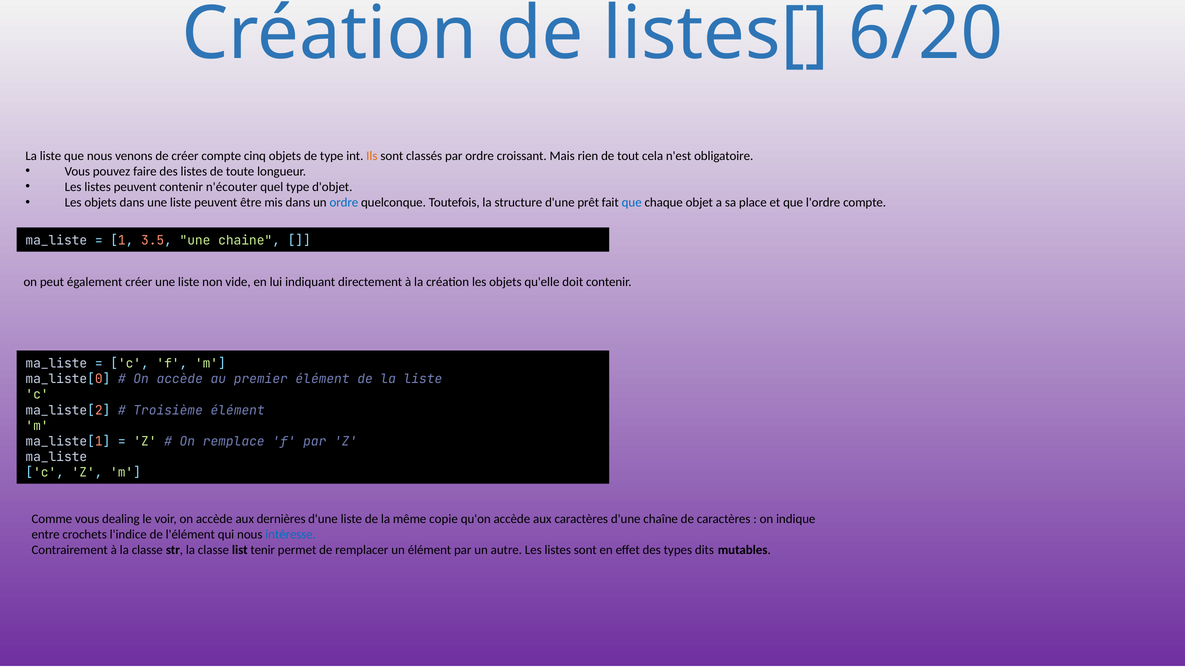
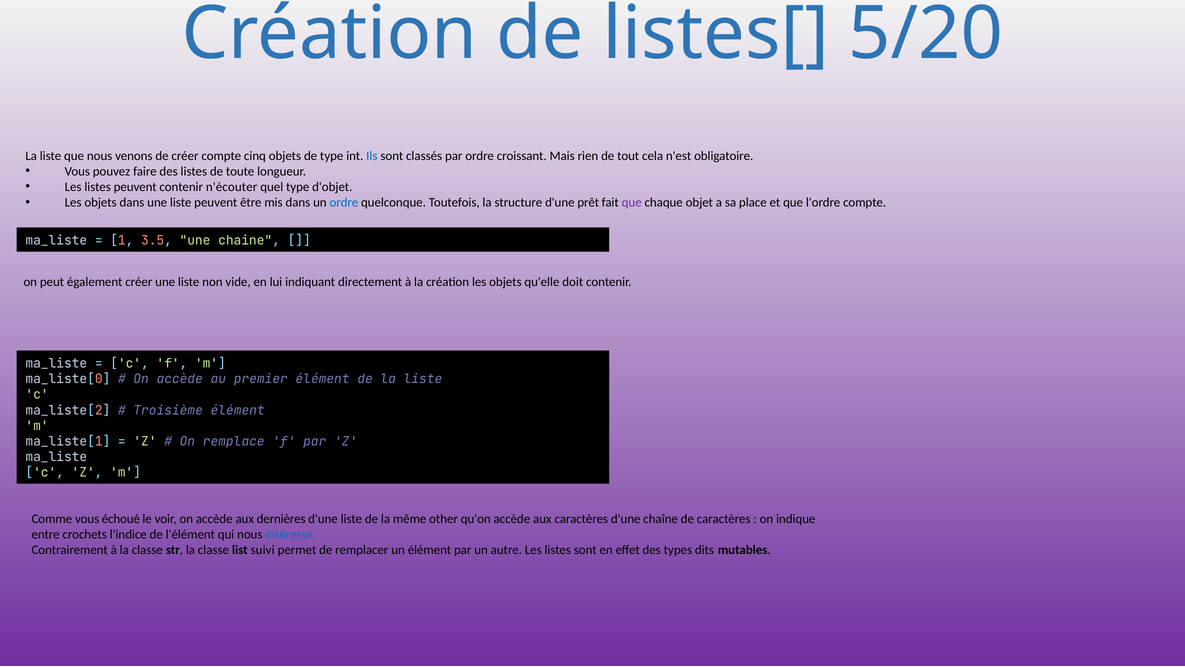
6/20: 6/20 -> 5/20
Ils colour: orange -> blue
que at (632, 202) colour: blue -> purple
dealing: dealing -> échoué
copie: copie -> other
tenir: tenir -> suivi
